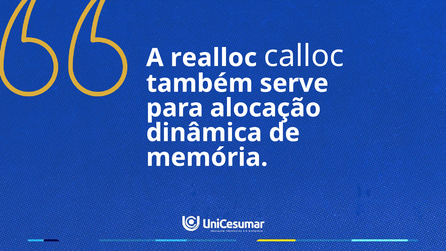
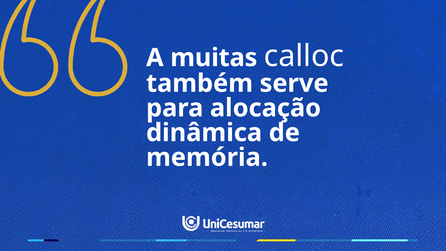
realloc: realloc -> muitas
